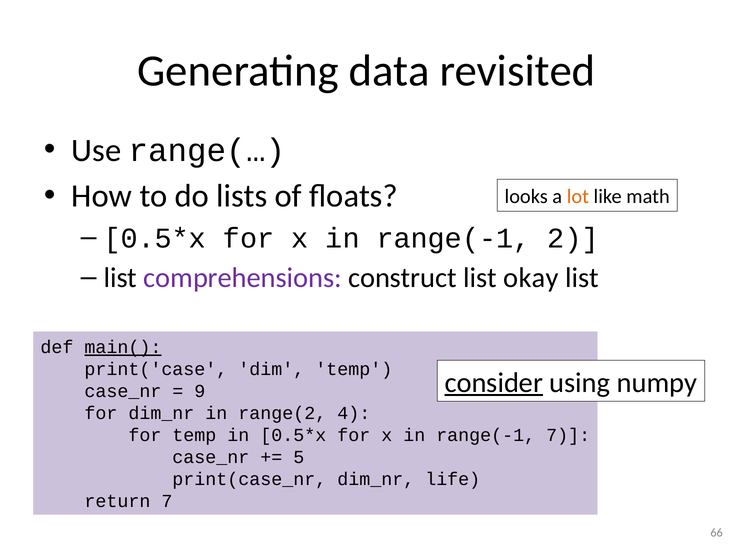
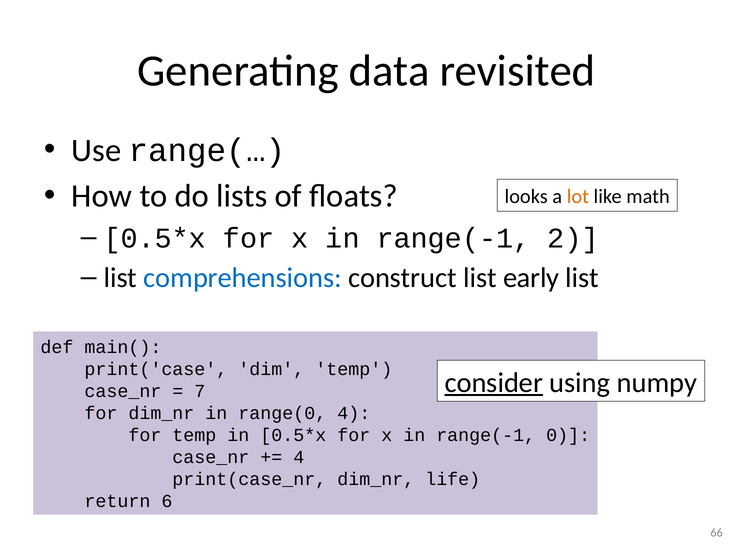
comprehensions colour: purple -> blue
okay: okay -> early
main( underline: present -> none
9: 9 -> 7
range(2: range(2 -> range(0
range(-1 7: 7 -> 0
5 at (299, 457): 5 -> 4
return 7: 7 -> 6
